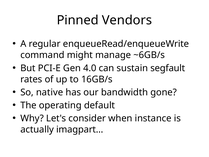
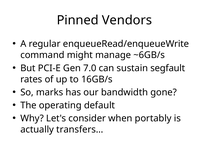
4.0: 4.0 -> 7.0
native: native -> marks
instance: instance -> portably
imagpart…: imagpart… -> transfers…
